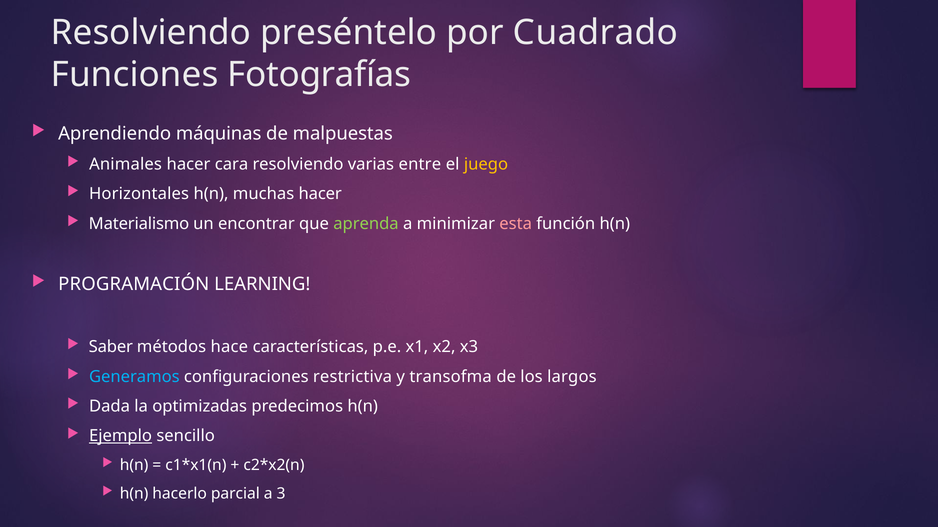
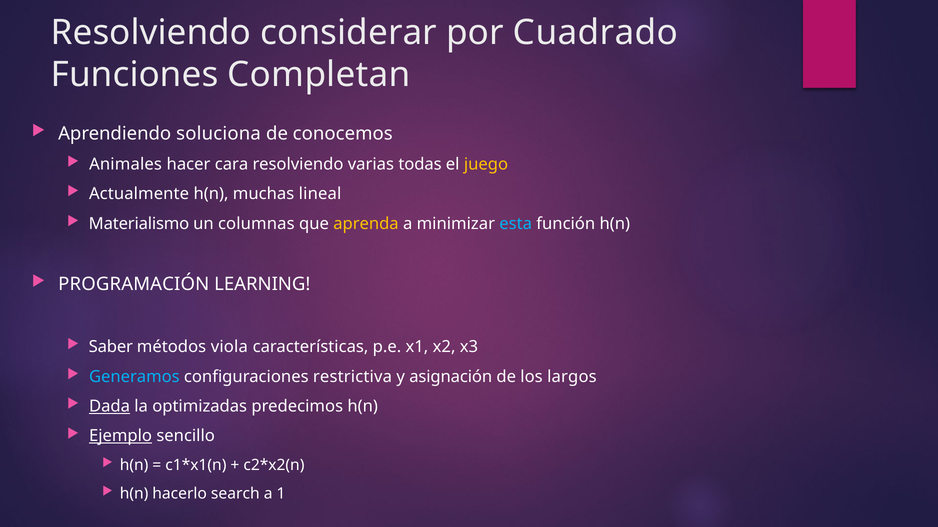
preséntelo: preséntelo -> considerar
Fotografías: Fotografías -> Completan
máquinas: máquinas -> soluciona
malpuestas: malpuestas -> conocemos
entre: entre -> todas
Horizontales: Horizontales -> Actualmente
muchas hacer: hacer -> lineal
encontrar: encontrar -> columnas
aprenda colour: light green -> yellow
esta colour: pink -> light blue
hace: hace -> viola
transofma: transofma -> asignación
Dada underline: none -> present
parcial: parcial -> search
3: 3 -> 1
